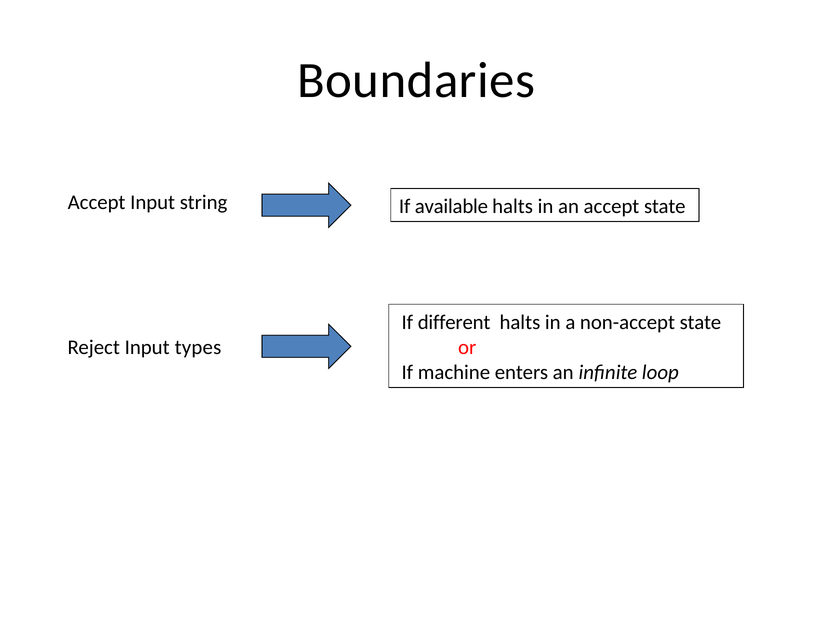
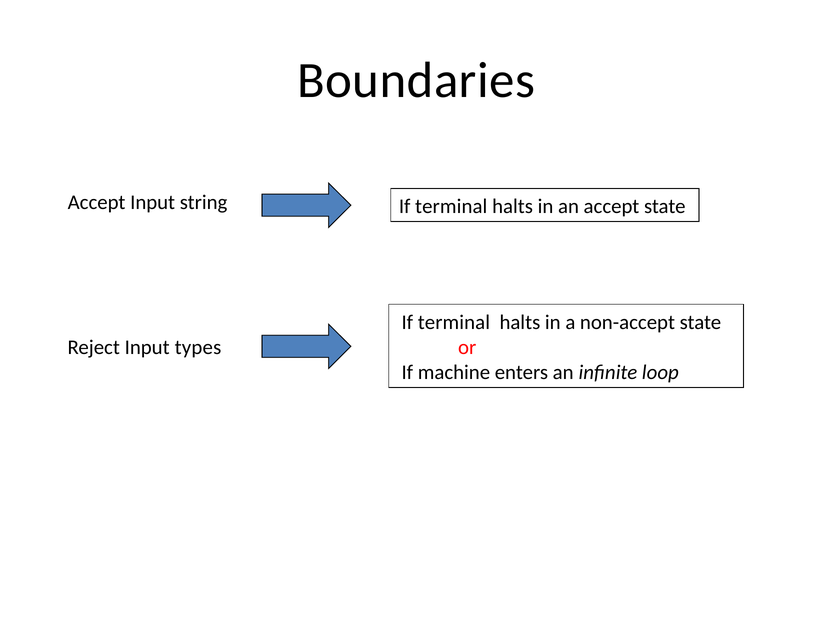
string If available: available -> terminal
different at (454, 322): different -> terminal
